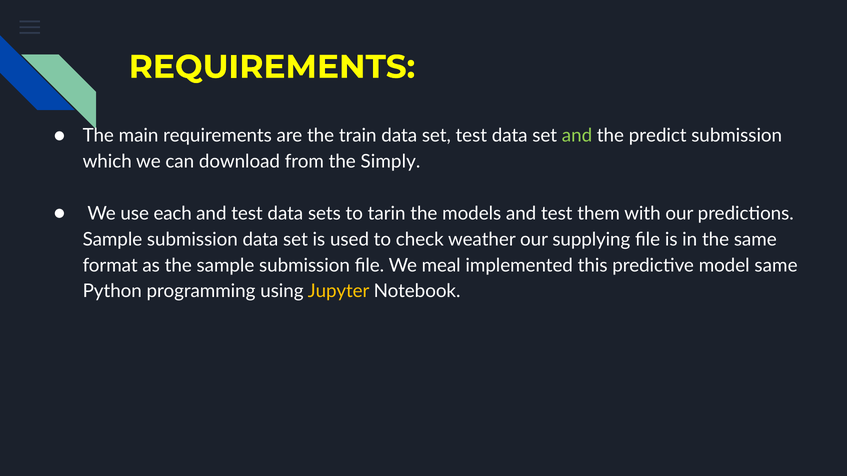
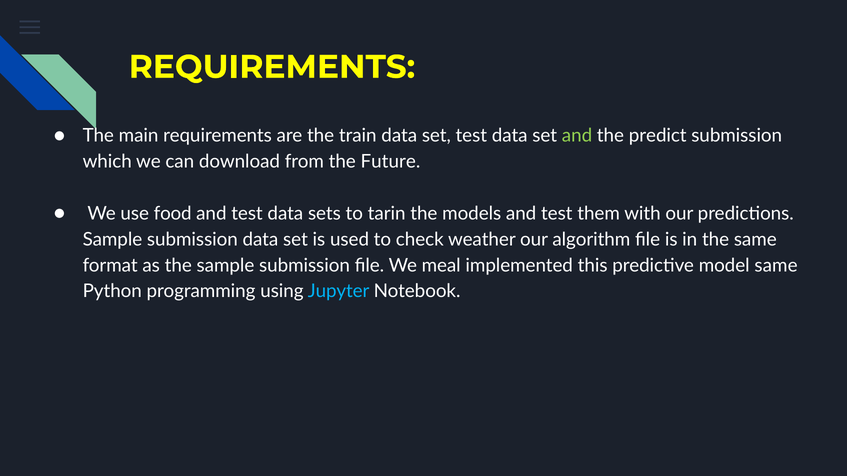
Simply: Simply -> Future
each: each -> food
supplying: supplying -> algorithm
Jupyter colour: yellow -> light blue
